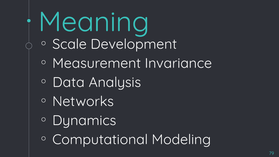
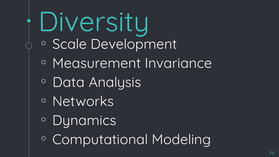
Meaning: Meaning -> Diversity
